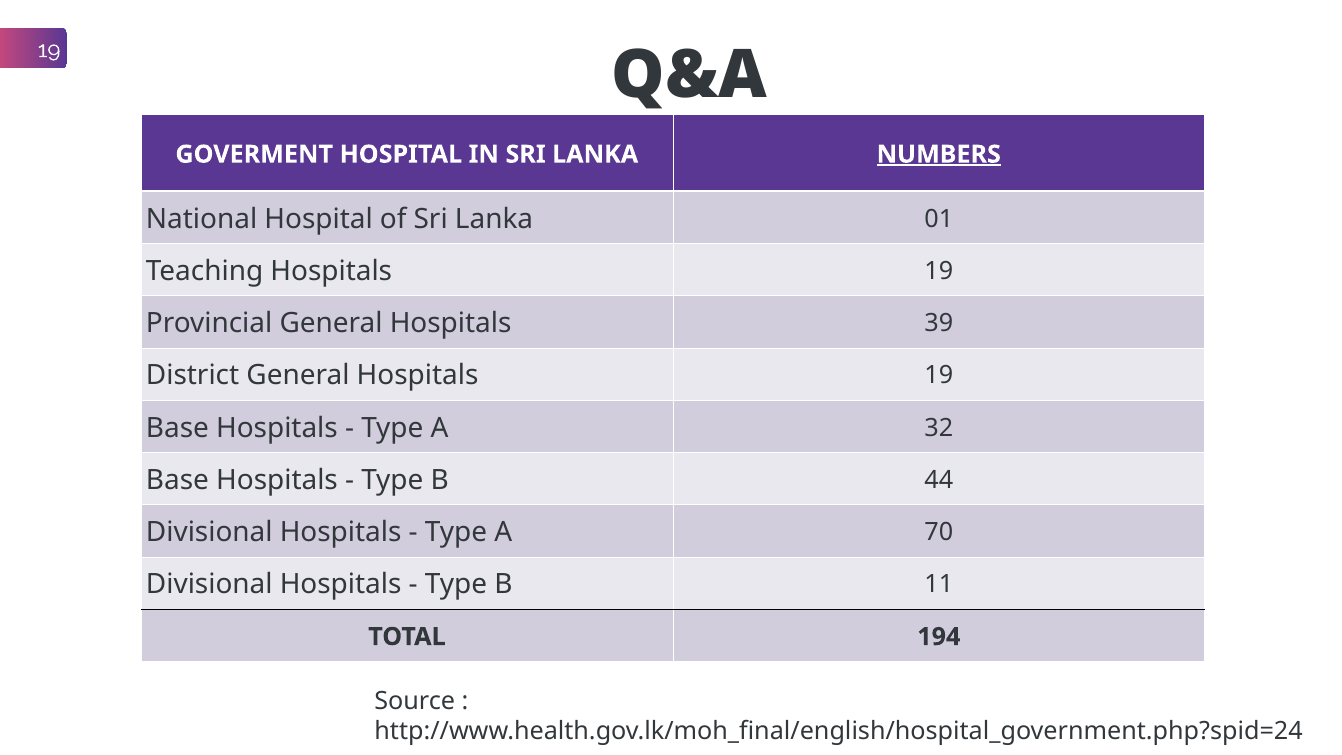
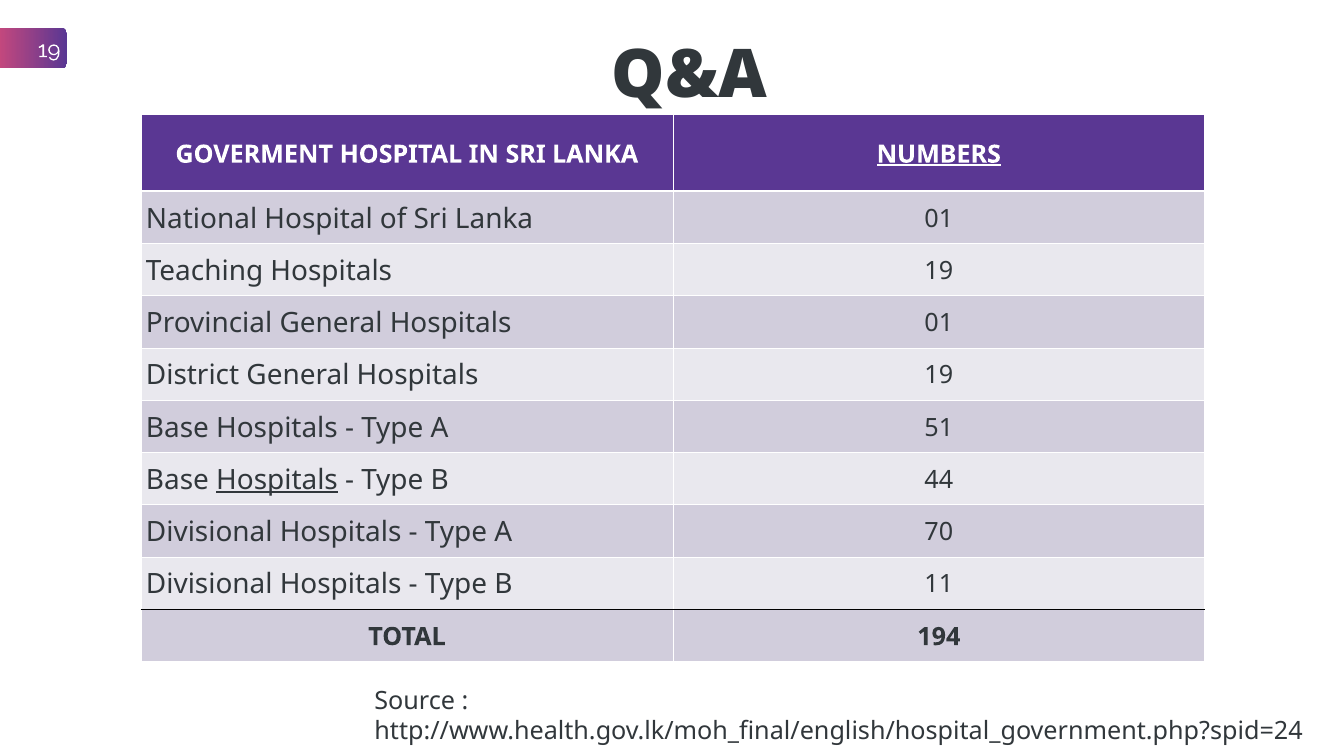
Hospitals 39: 39 -> 01
32: 32 -> 51
Hospitals at (277, 480) underline: none -> present
